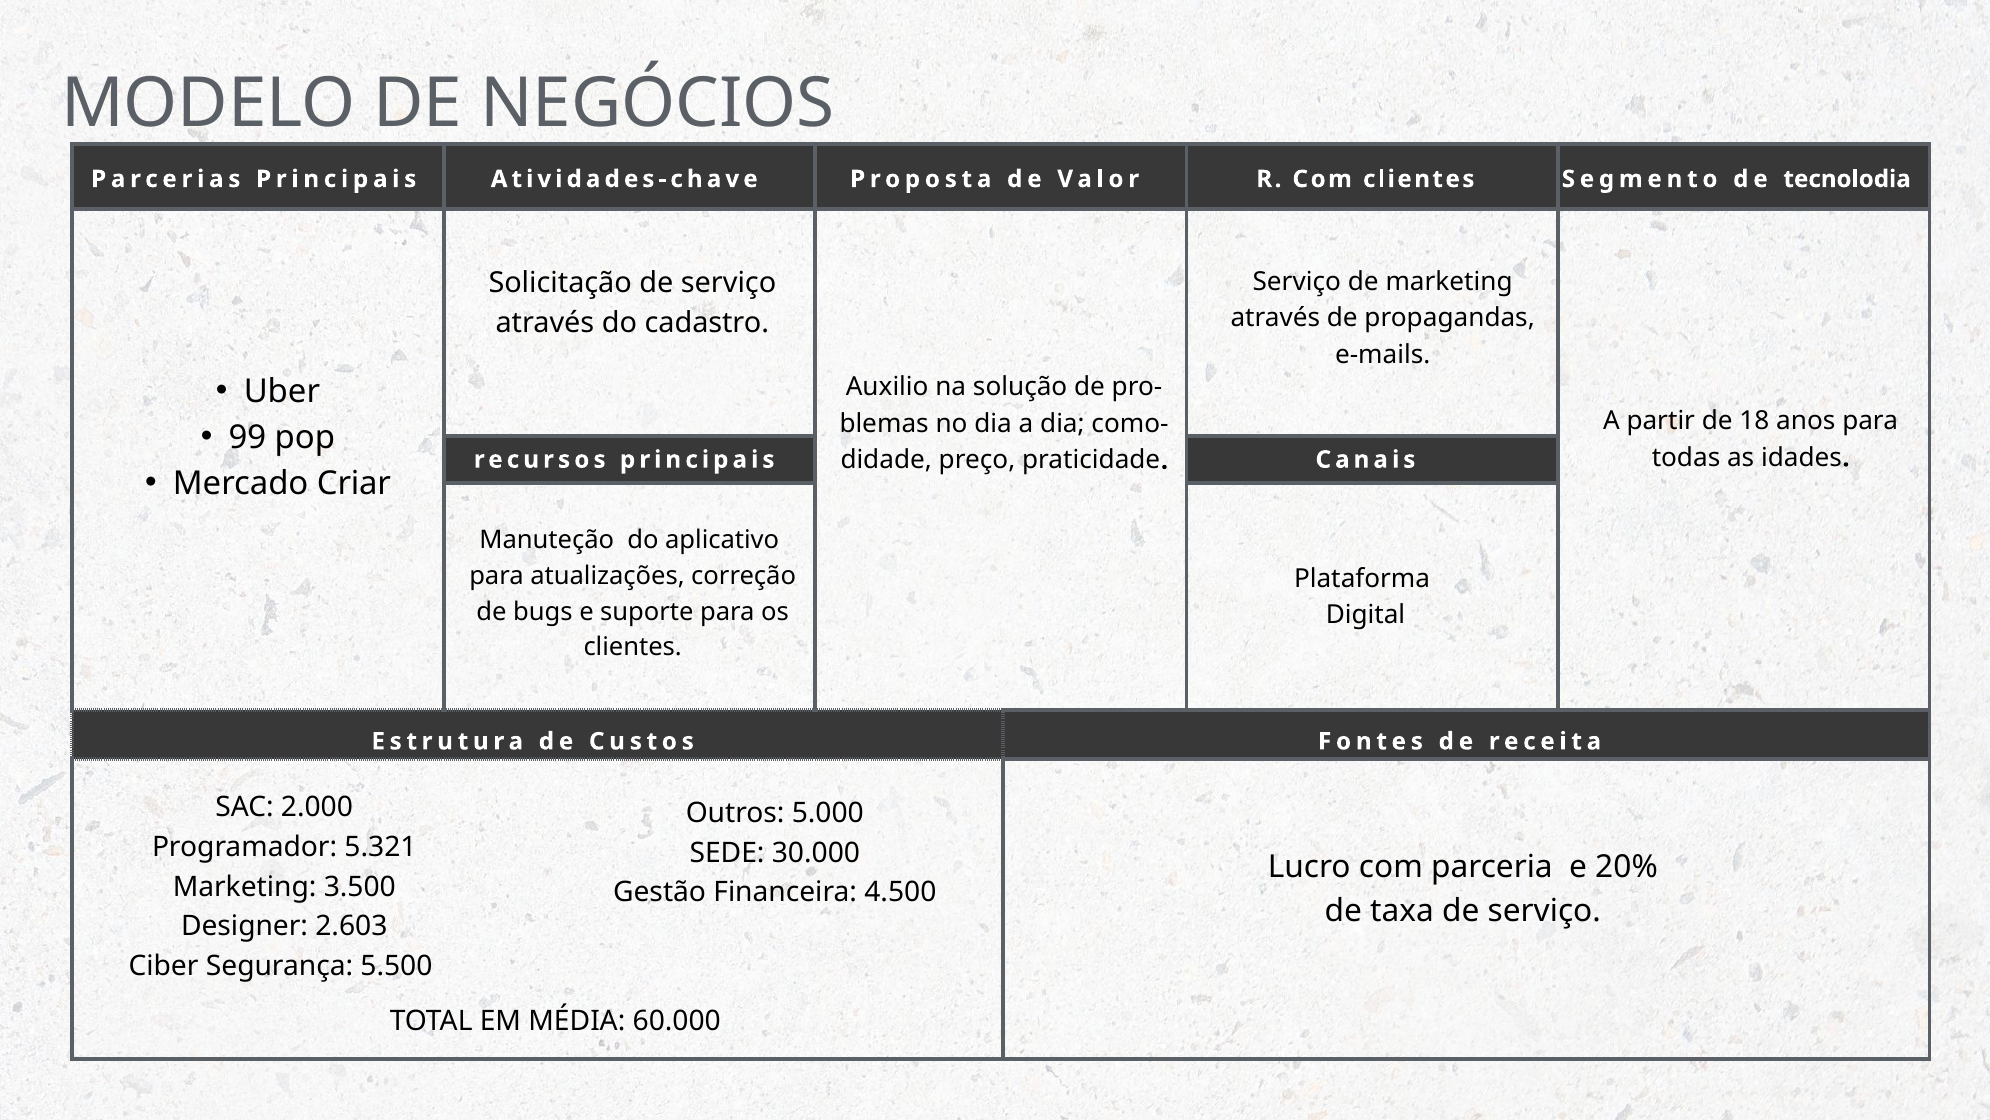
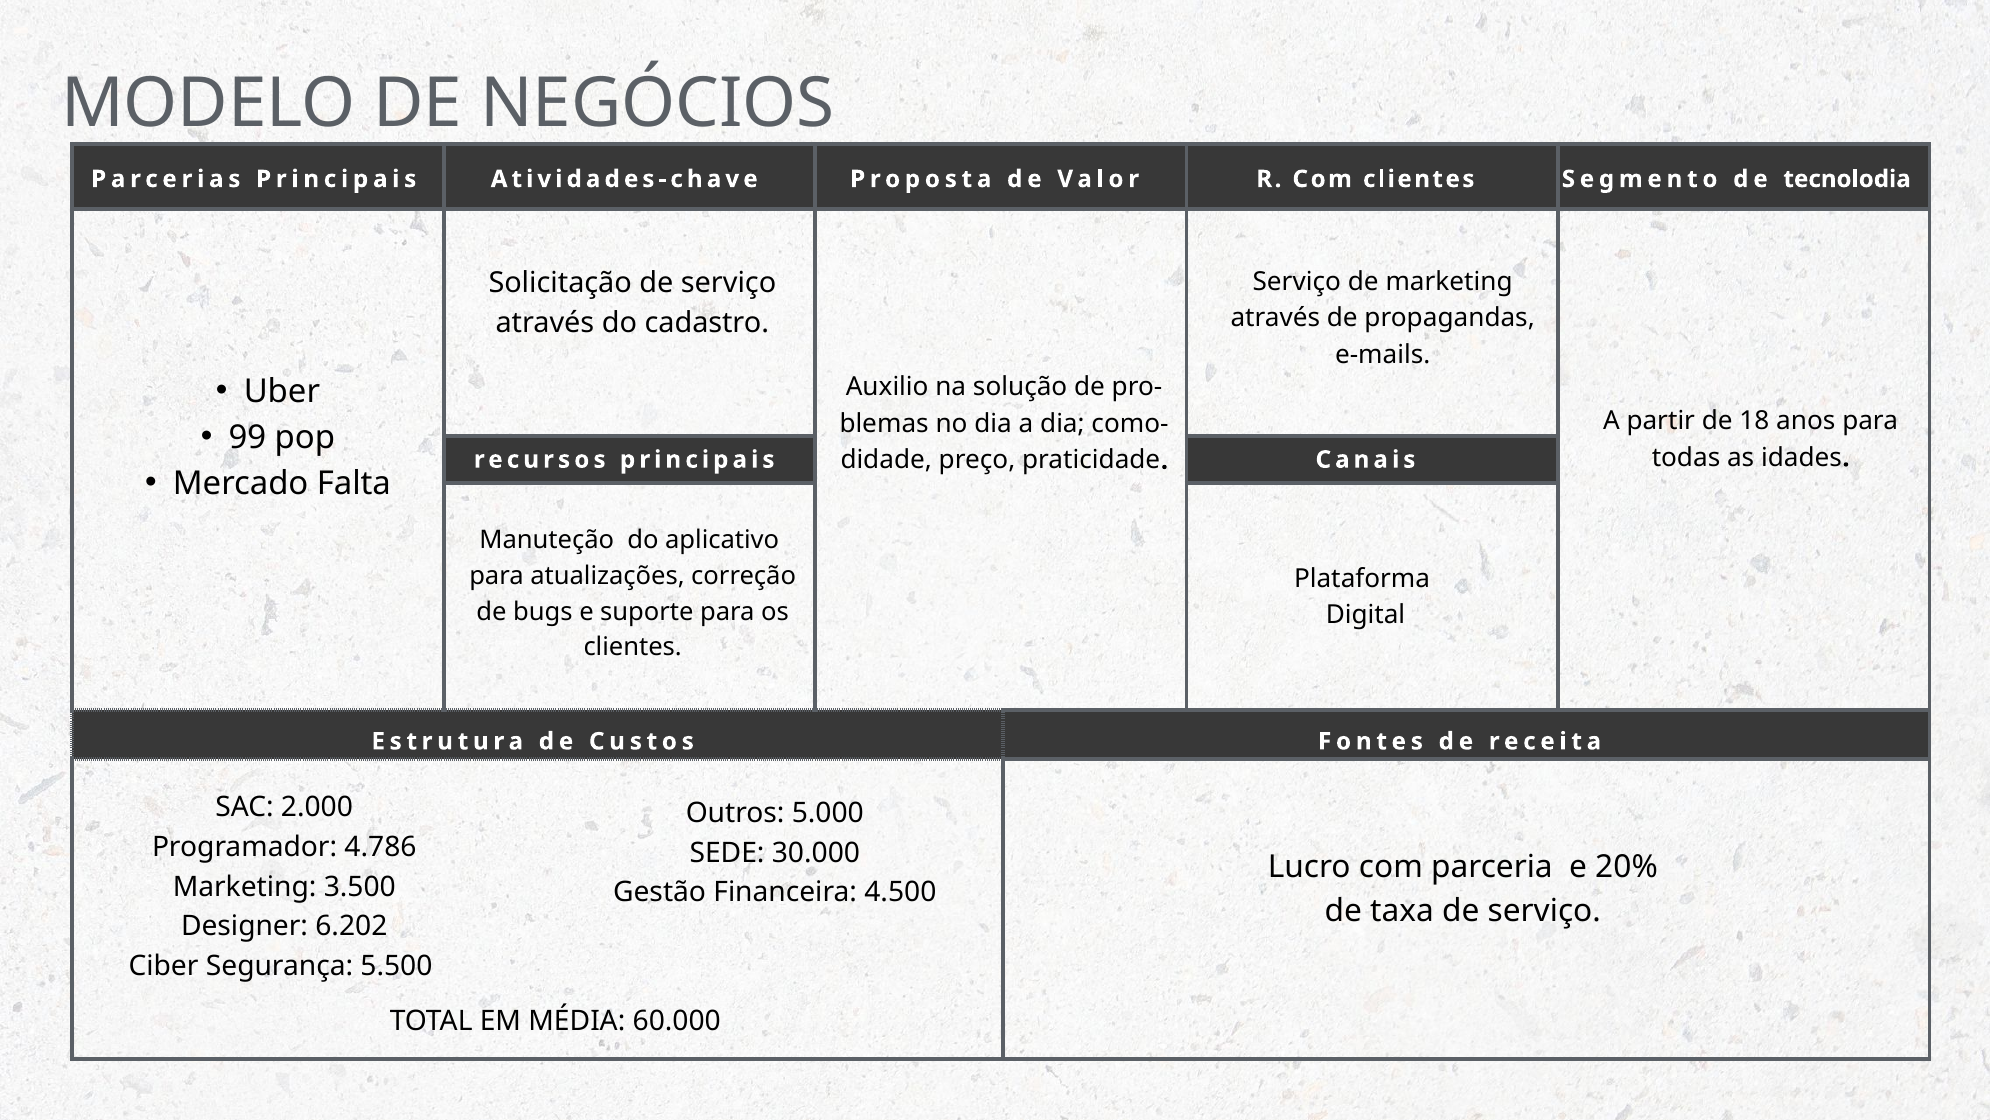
Criar: Criar -> Falta
5.321: 5.321 -> 4.786
2.603: 2.603 -> 6.202
